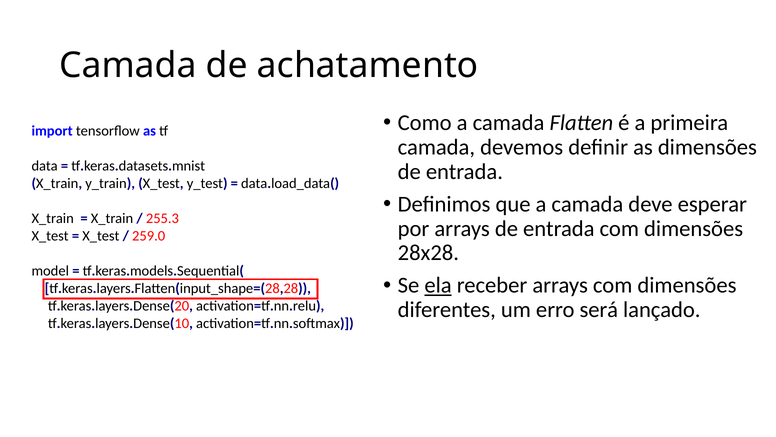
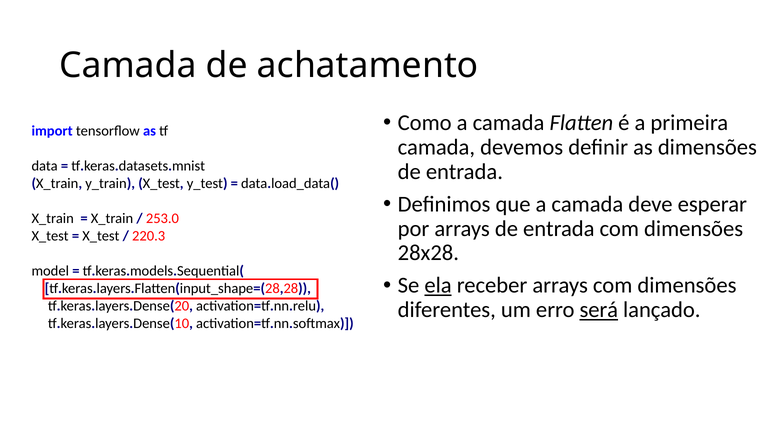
255.3: 255.3 -> 253.0
259.0: 259.0 -> 220.3
será underline: none -> present
